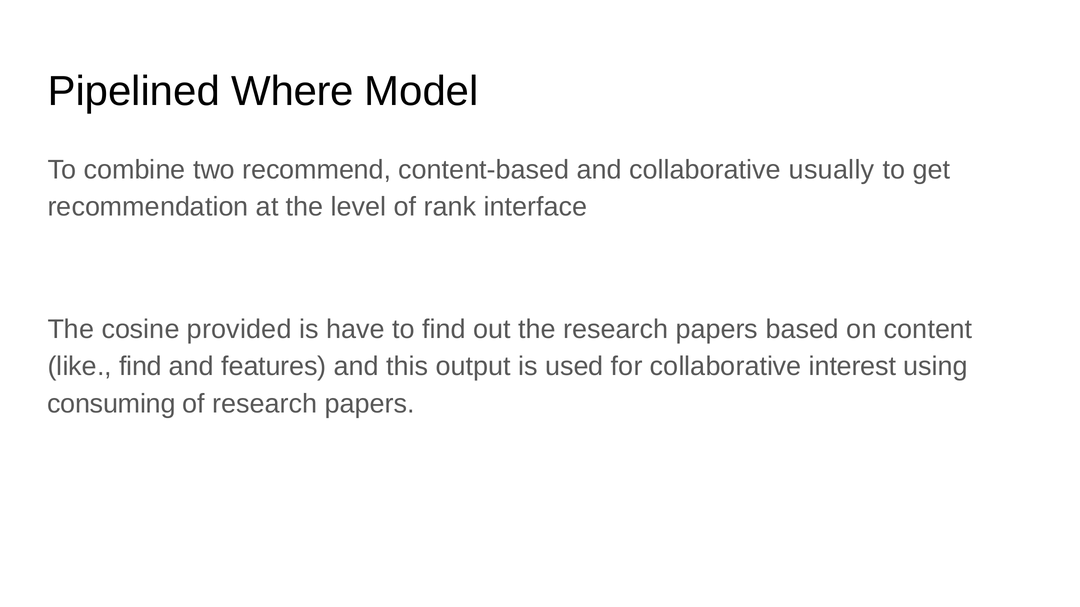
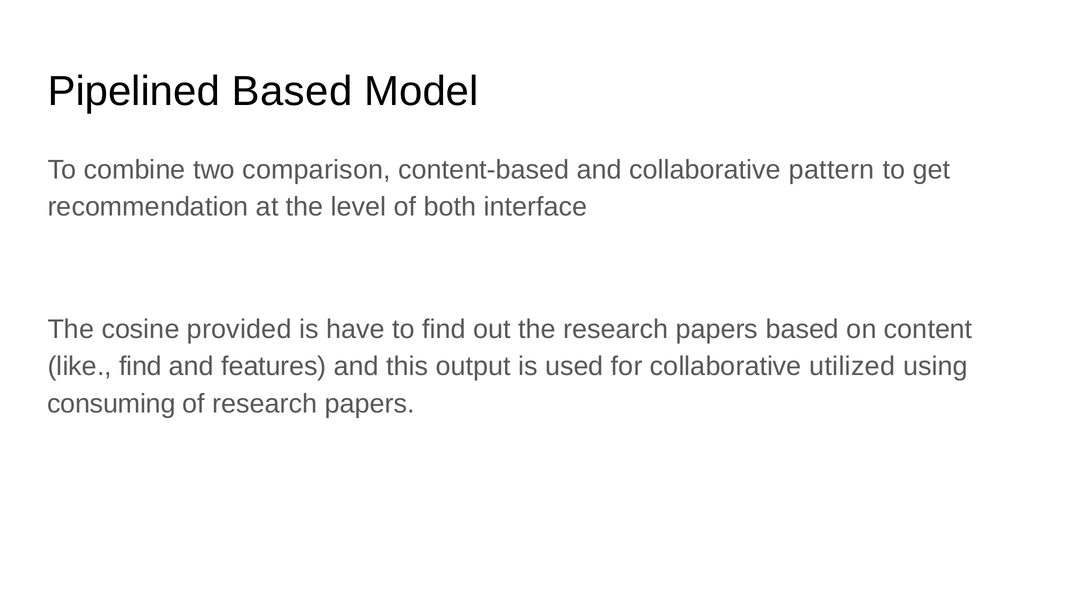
Pipelined Where: Where -> Based
recommend: recommend -> comparison
usually: usually -> pattern
rank: rank -> both
interest: interest -> utilized
